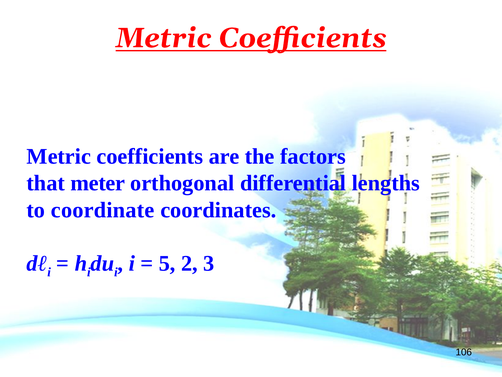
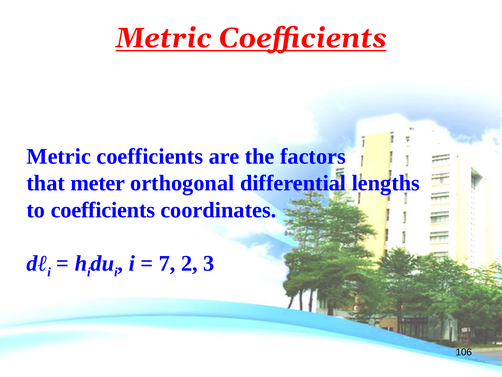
to coordinate: coordinate -> coefficients
5: 5 -> 7
